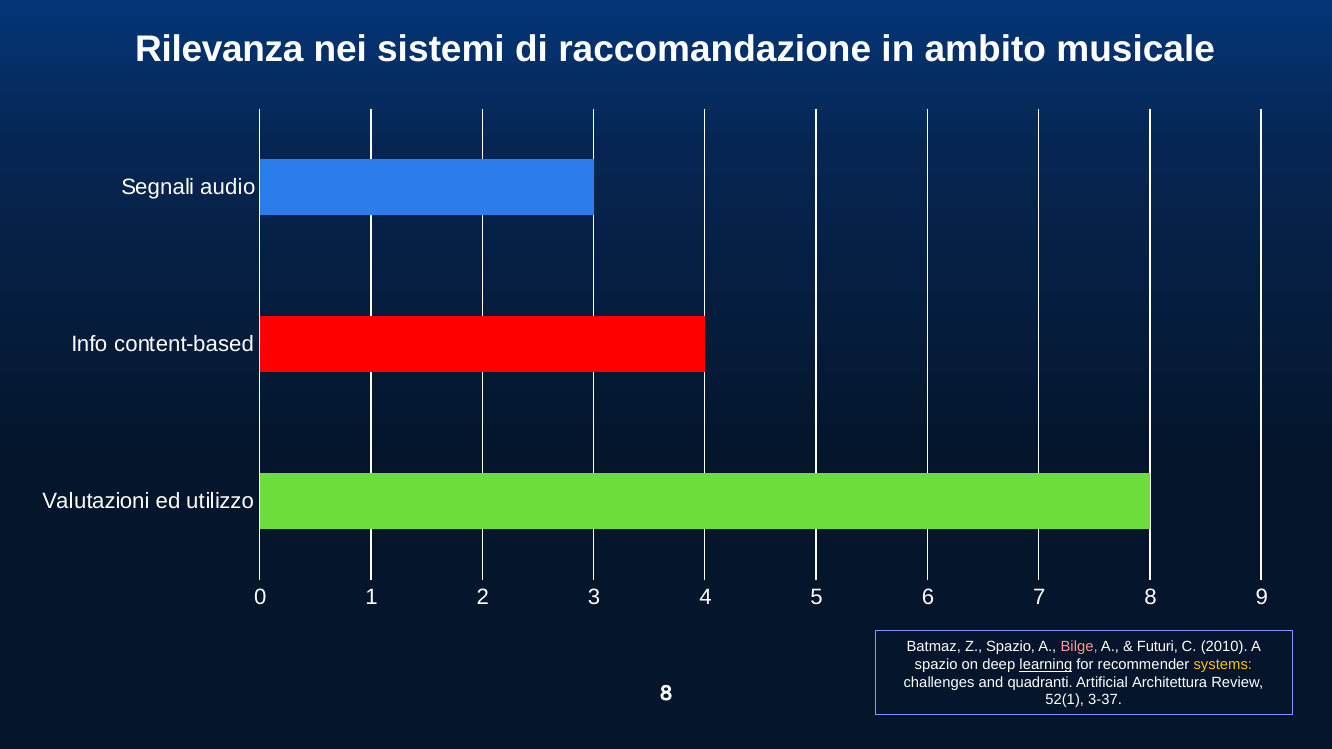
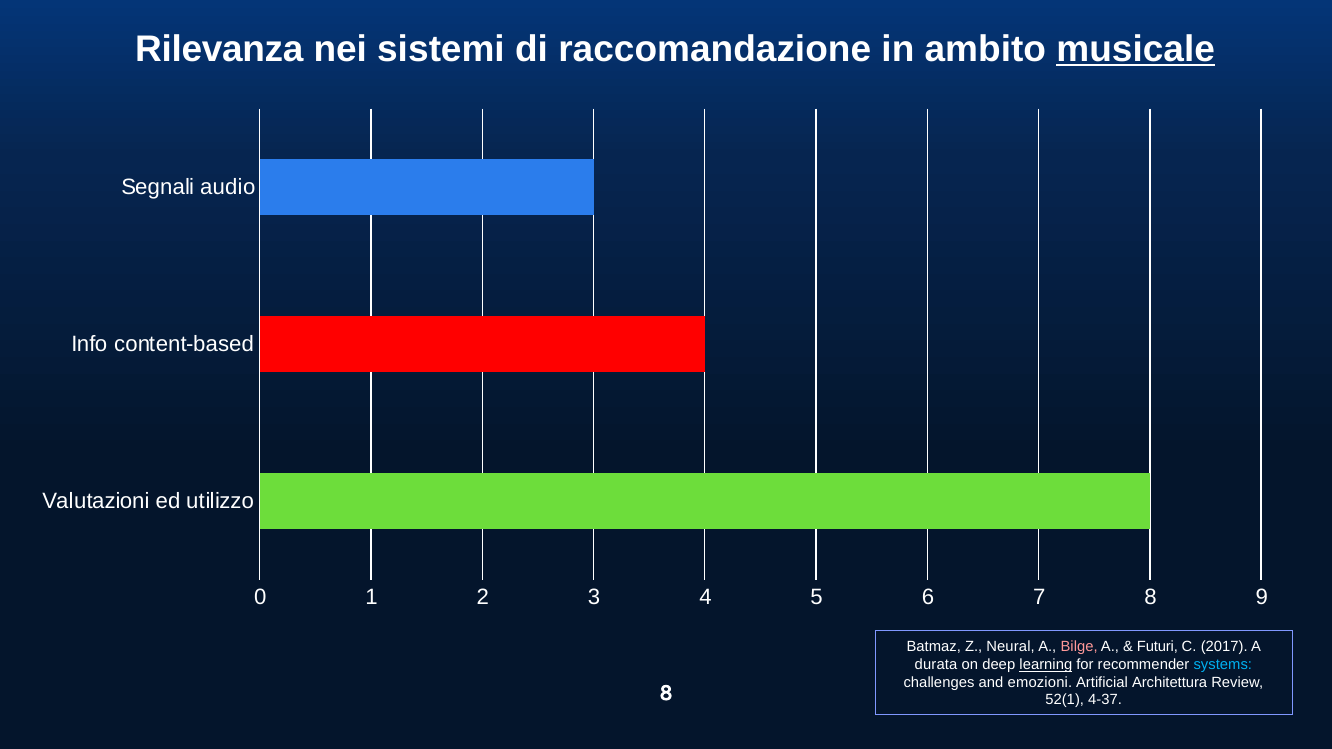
musicale underline: none -> present
Z Spazio: Spazio -> Neural
2010: 2010 -> 2017
spazio at (936, 665): spazio -> durata
systems colour: yellow -> light blue
quadranti: quadranti -> emozioni
3-37: 3-37 -> 4-37
